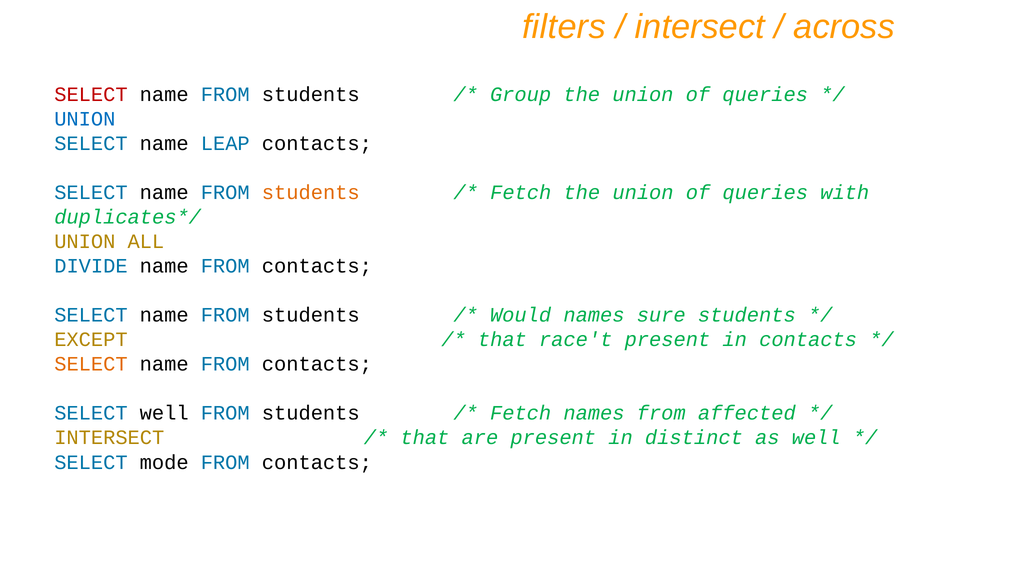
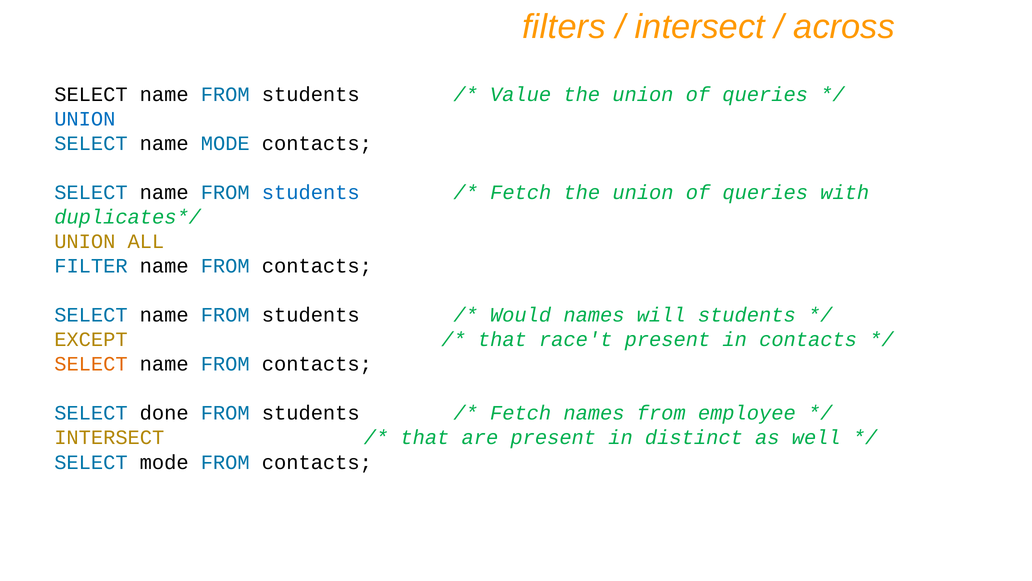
SELECT at (91, 94) colour: red -> black
Group: Group -> Value
name LEAP: LEAP -> MODE
students at (311, 192) colour: orange -> blue
DIVIDE: DIVIDE -> FILTER
sure: sure -> will
SELECT well: well -> done
affected: affected -> employee
